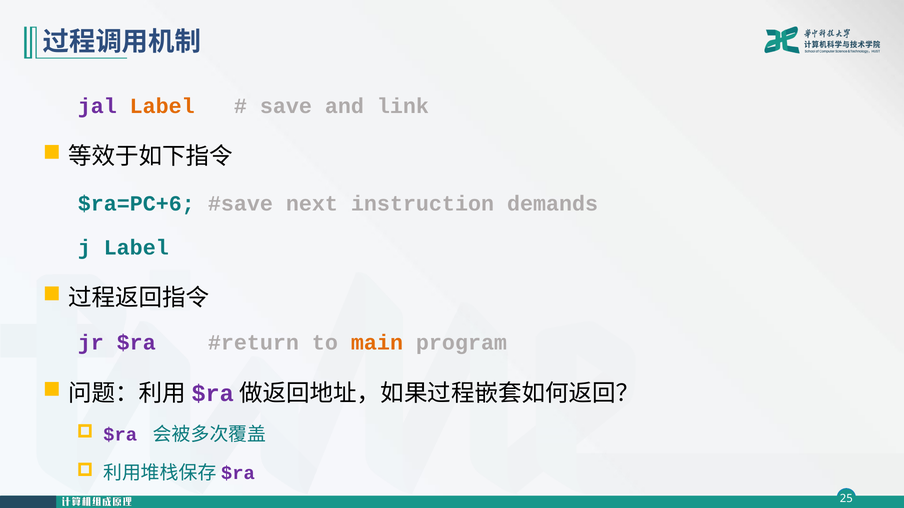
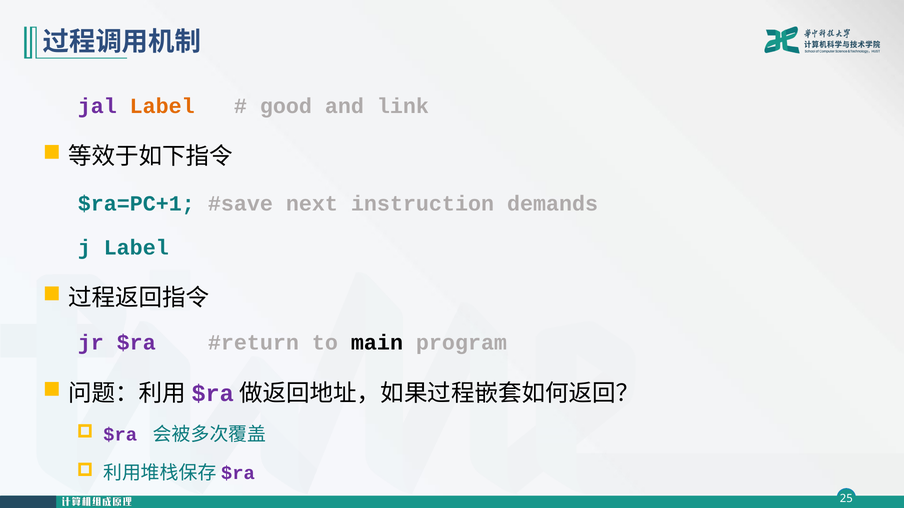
save: save -> good
$ra=PC+6: $ra=PC+6 -> $ra=PC+1
main colour: orange -> black
